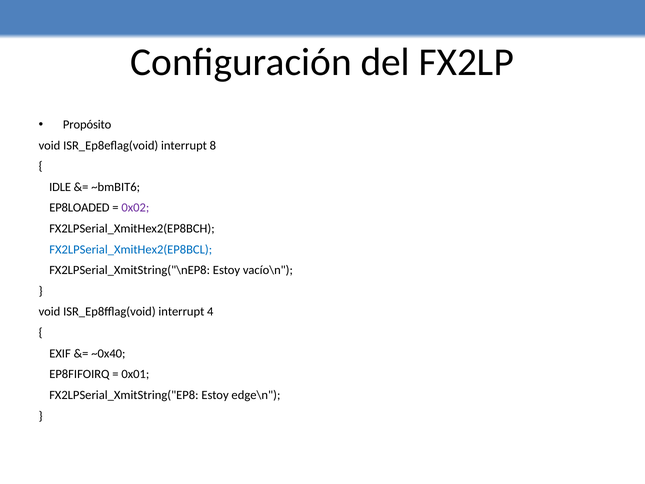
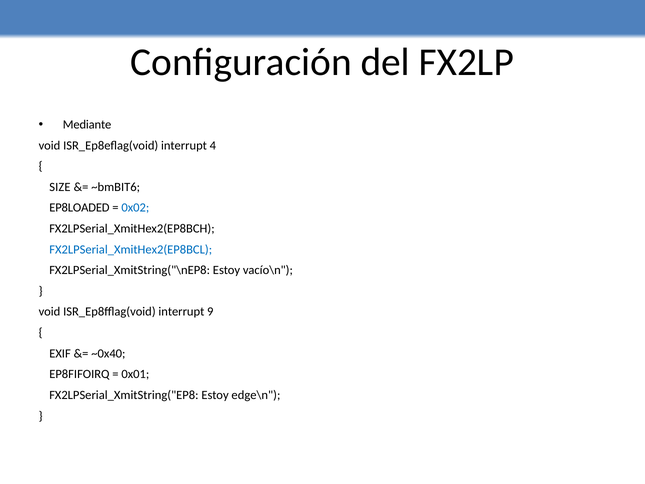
Propósito: Propósito -> Mediante
8: 8 -> 4
IDLE: IDLE -> SIZE
0x02 colour: purple -> blue
4: 4 -> 9
